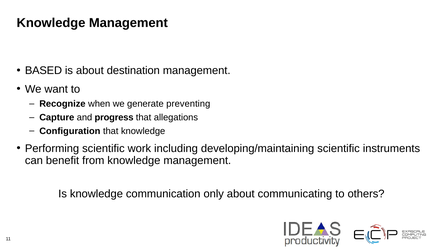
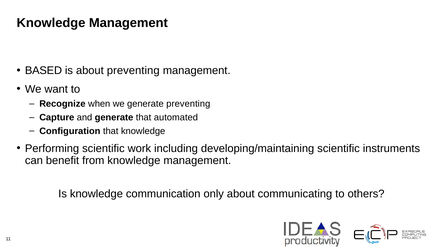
about destination: destination -> preventing
and progress: progress -> generate
allegations: allegations -> automated
